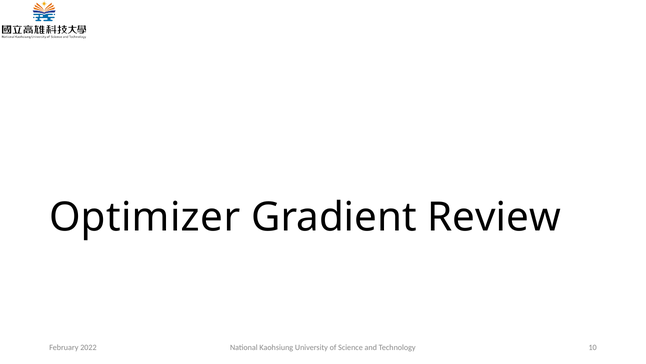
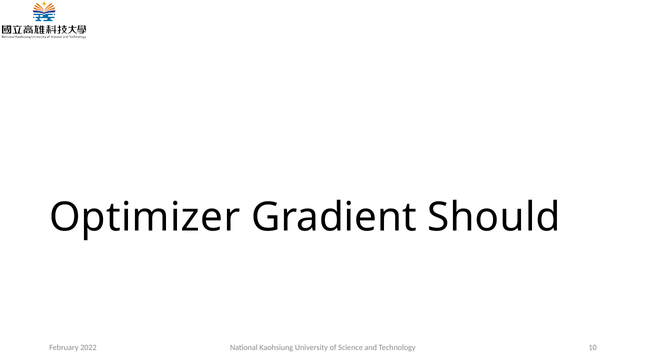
Review: Review -> Should
